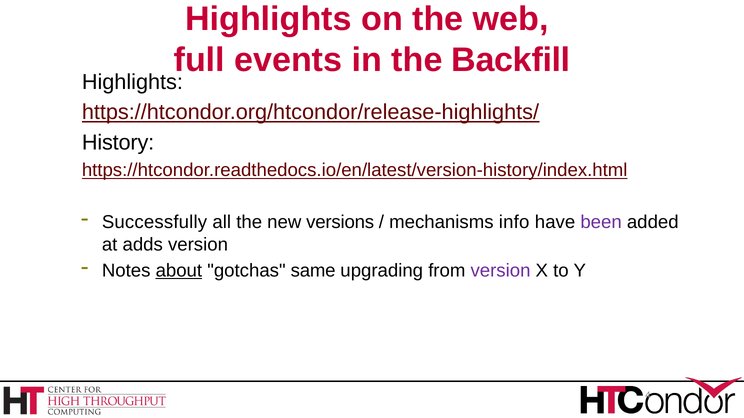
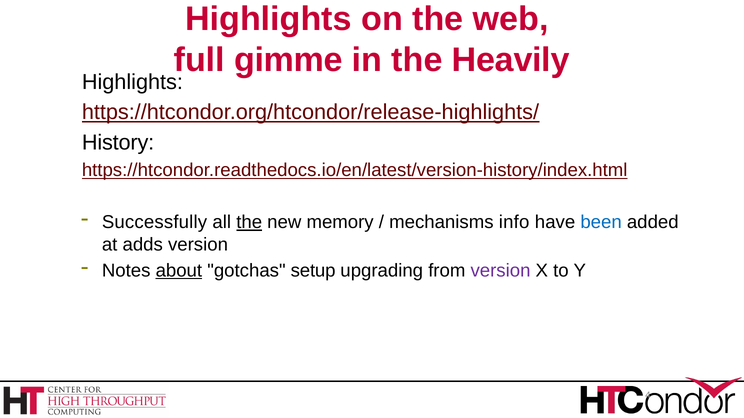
events: events -> gimme
Backfill: Backfill -> Heavily
the at (249, 223) underline: none -> present
versions: versions -> memory
been colour: purple -> blue
same: same -> setup
